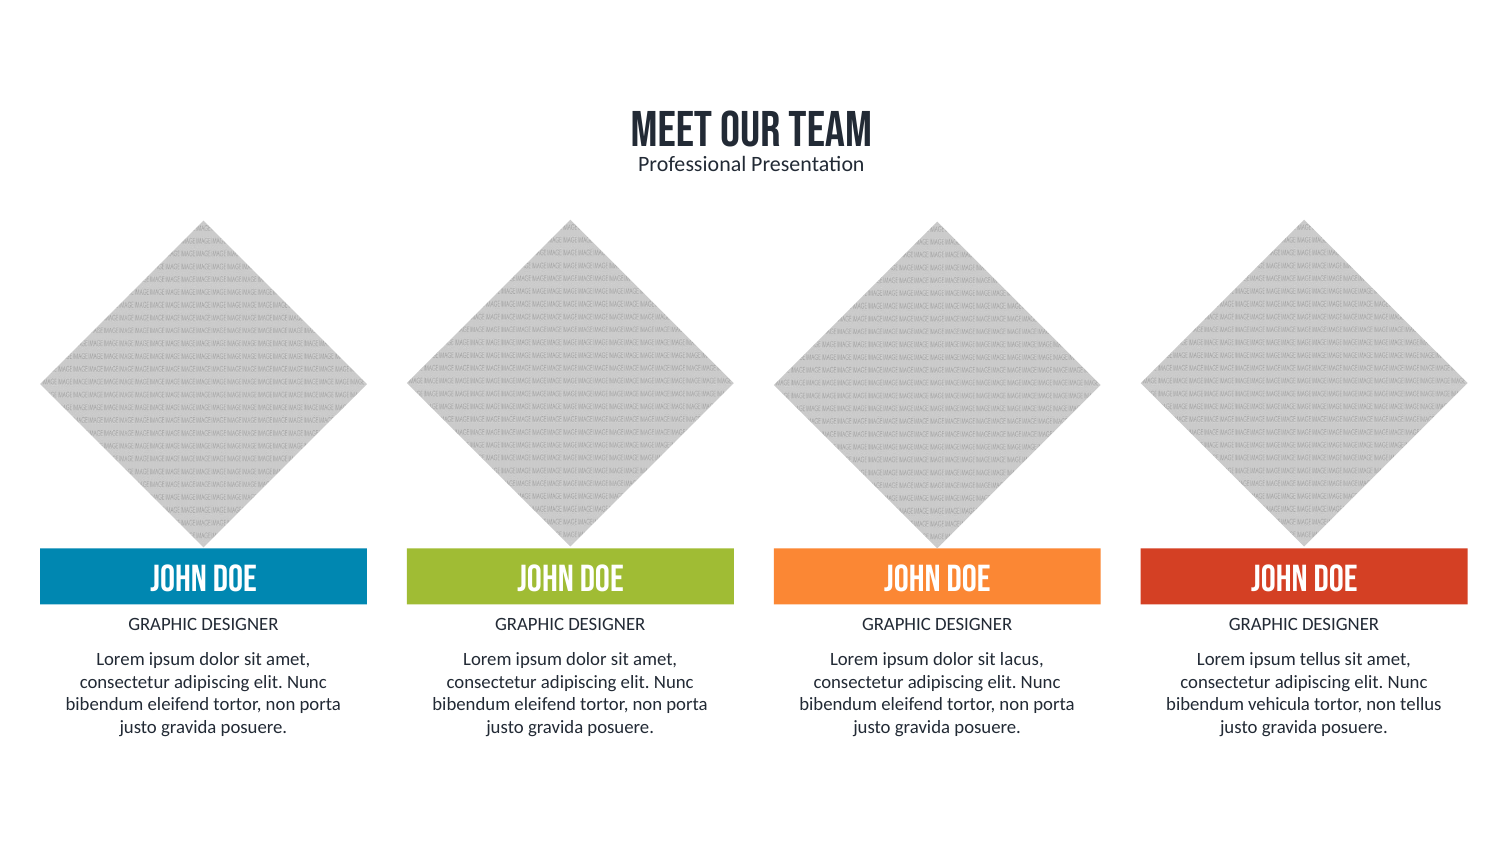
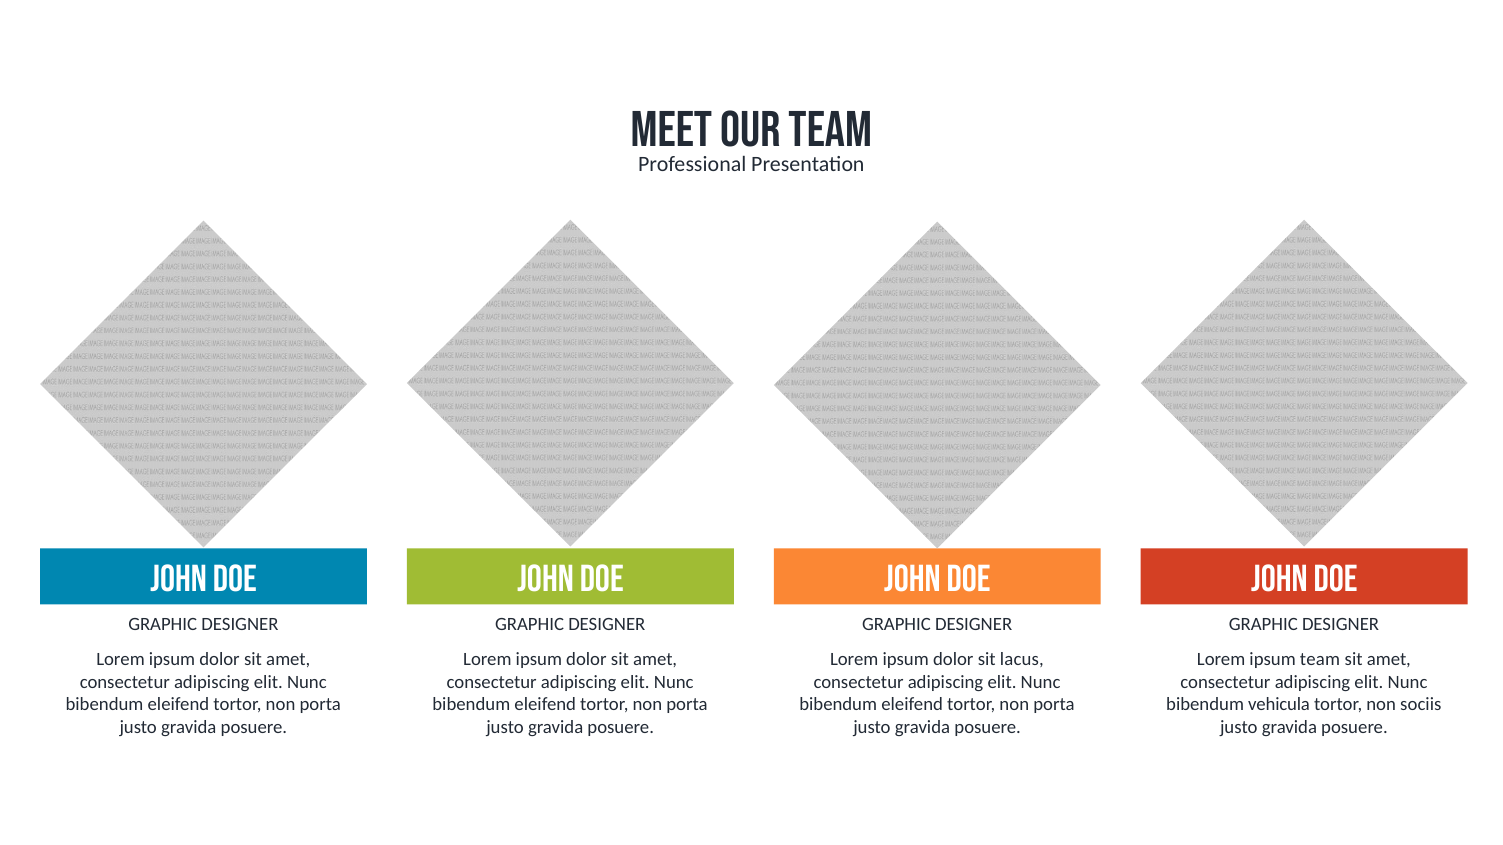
ipsum tellus: tellus -> team
non tellus: tellus -> sociis
